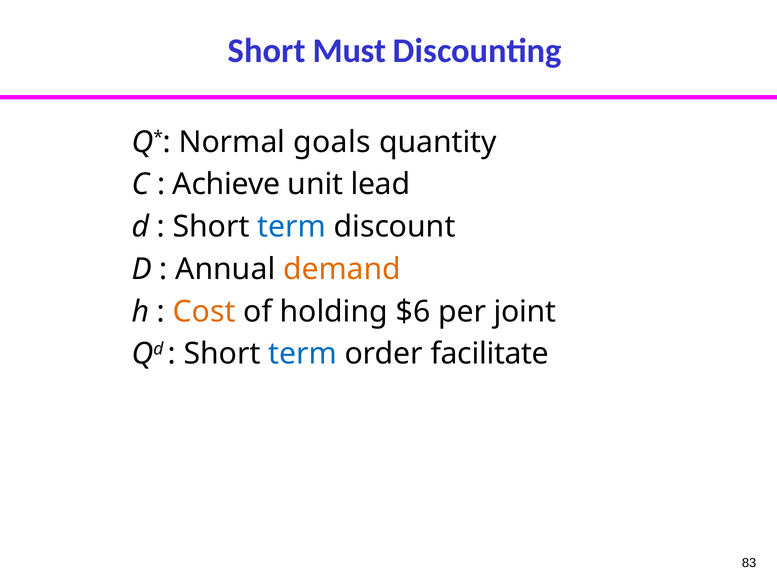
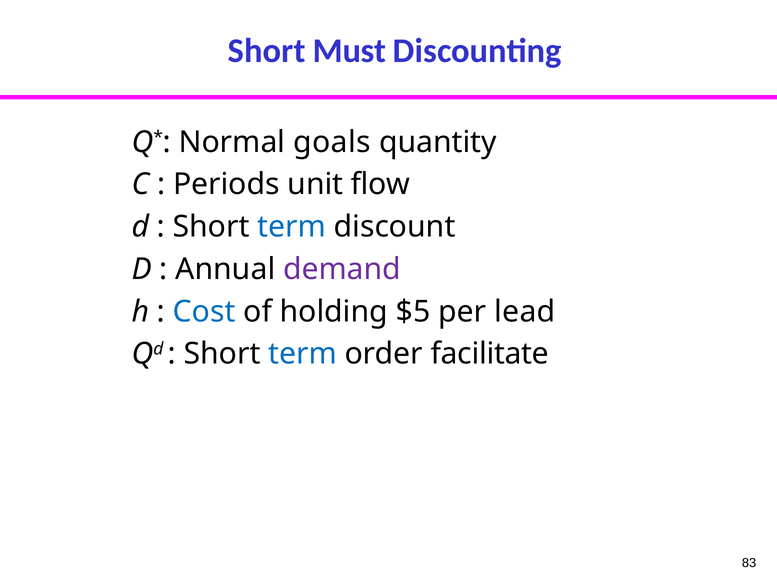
Achieve: Achieve -> Periods
lead: lead -> flow
demand colour: orange -> purple
Cost colour: orange -> blue
$6: $6 -> $5
joint: joint -> lead
